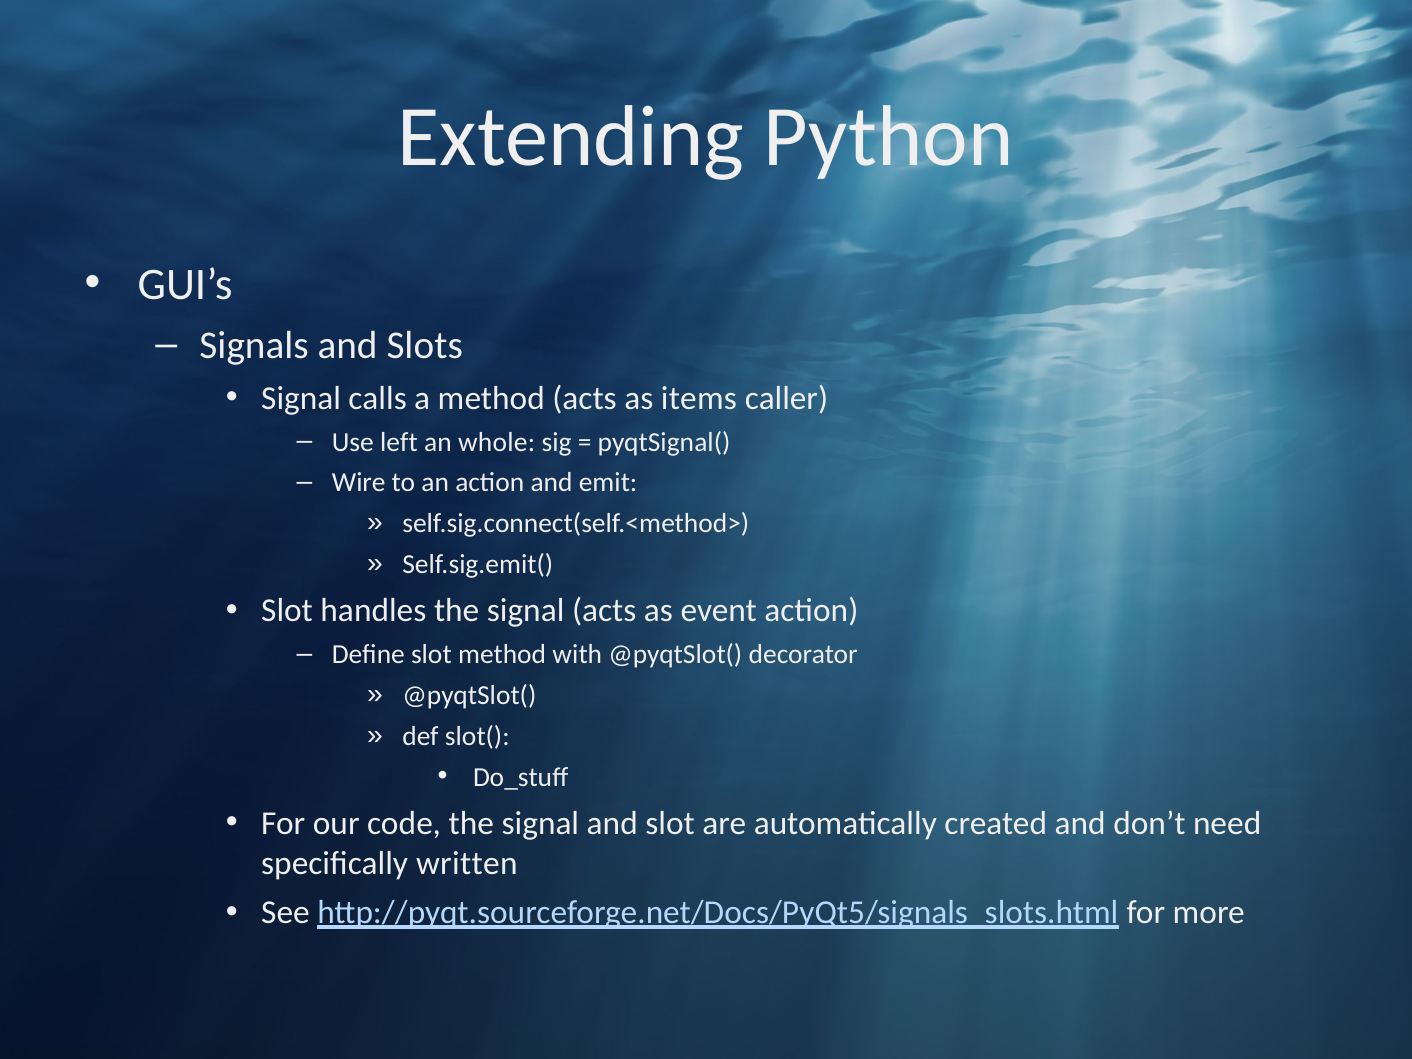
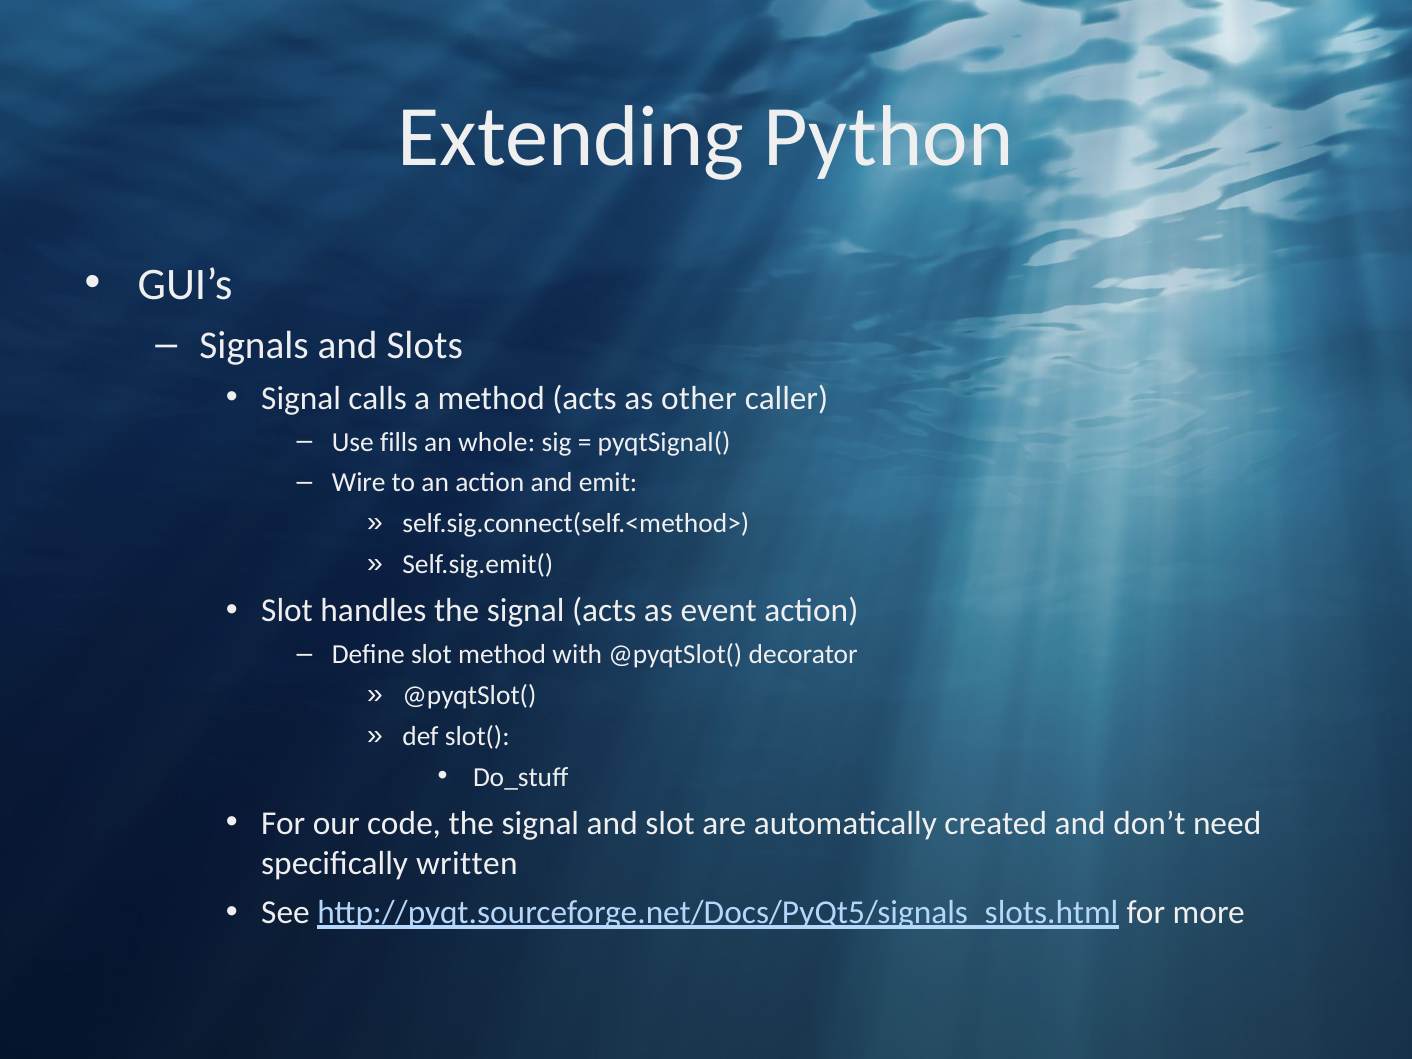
items: items -> other
left: left -> fills
